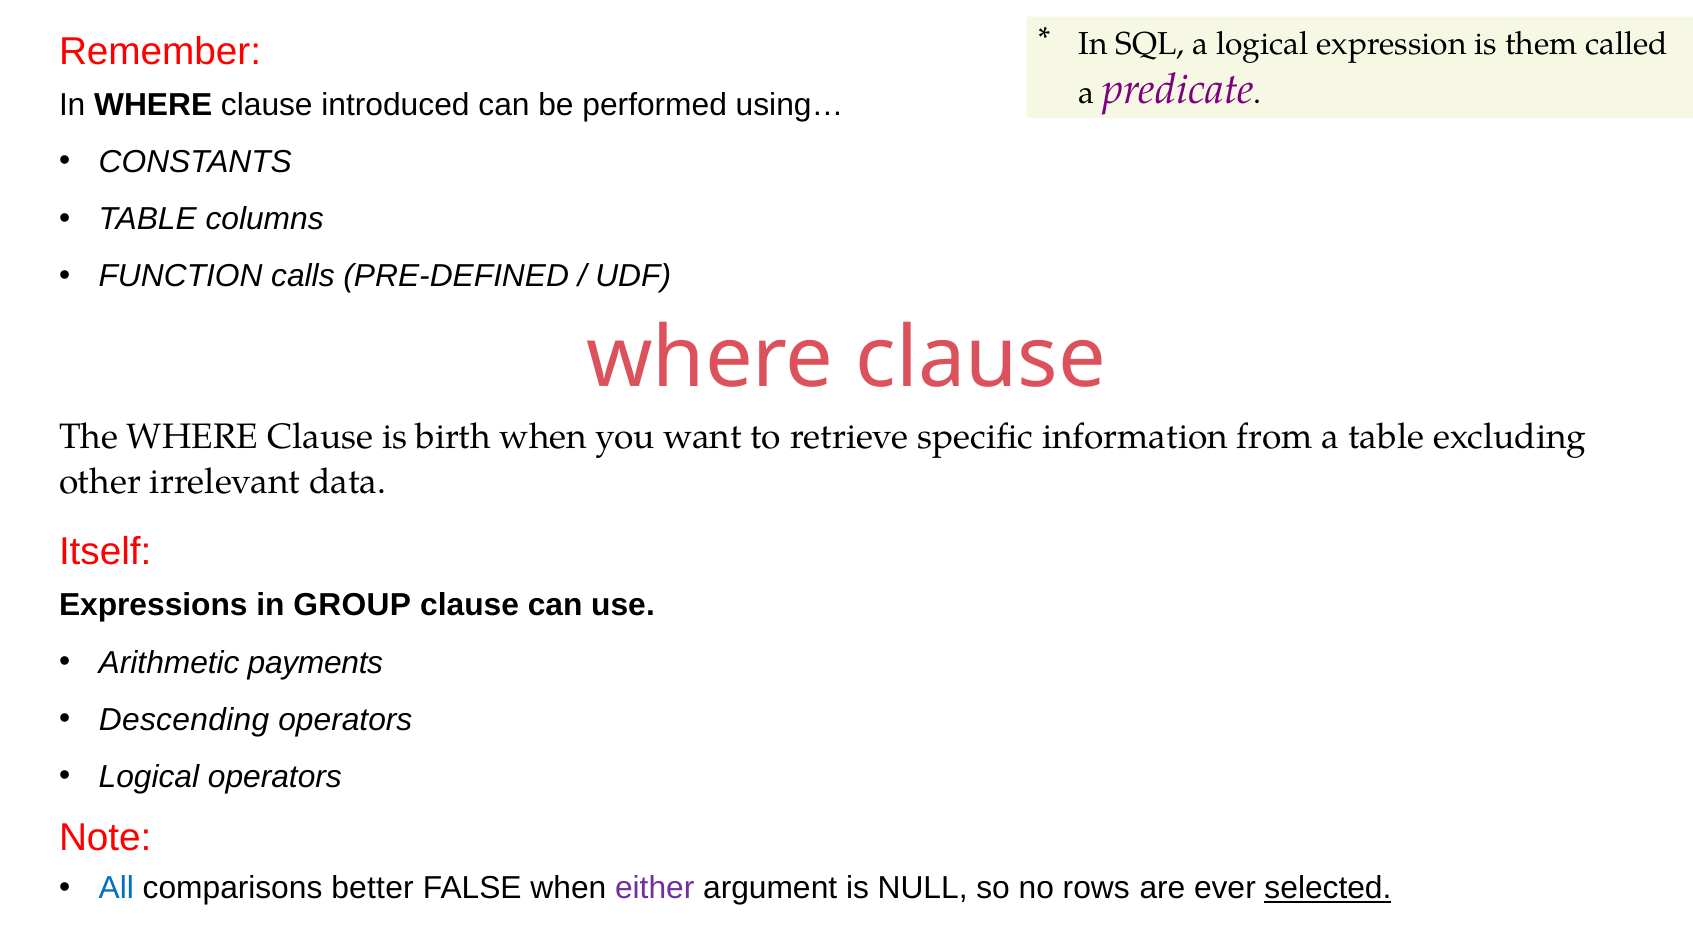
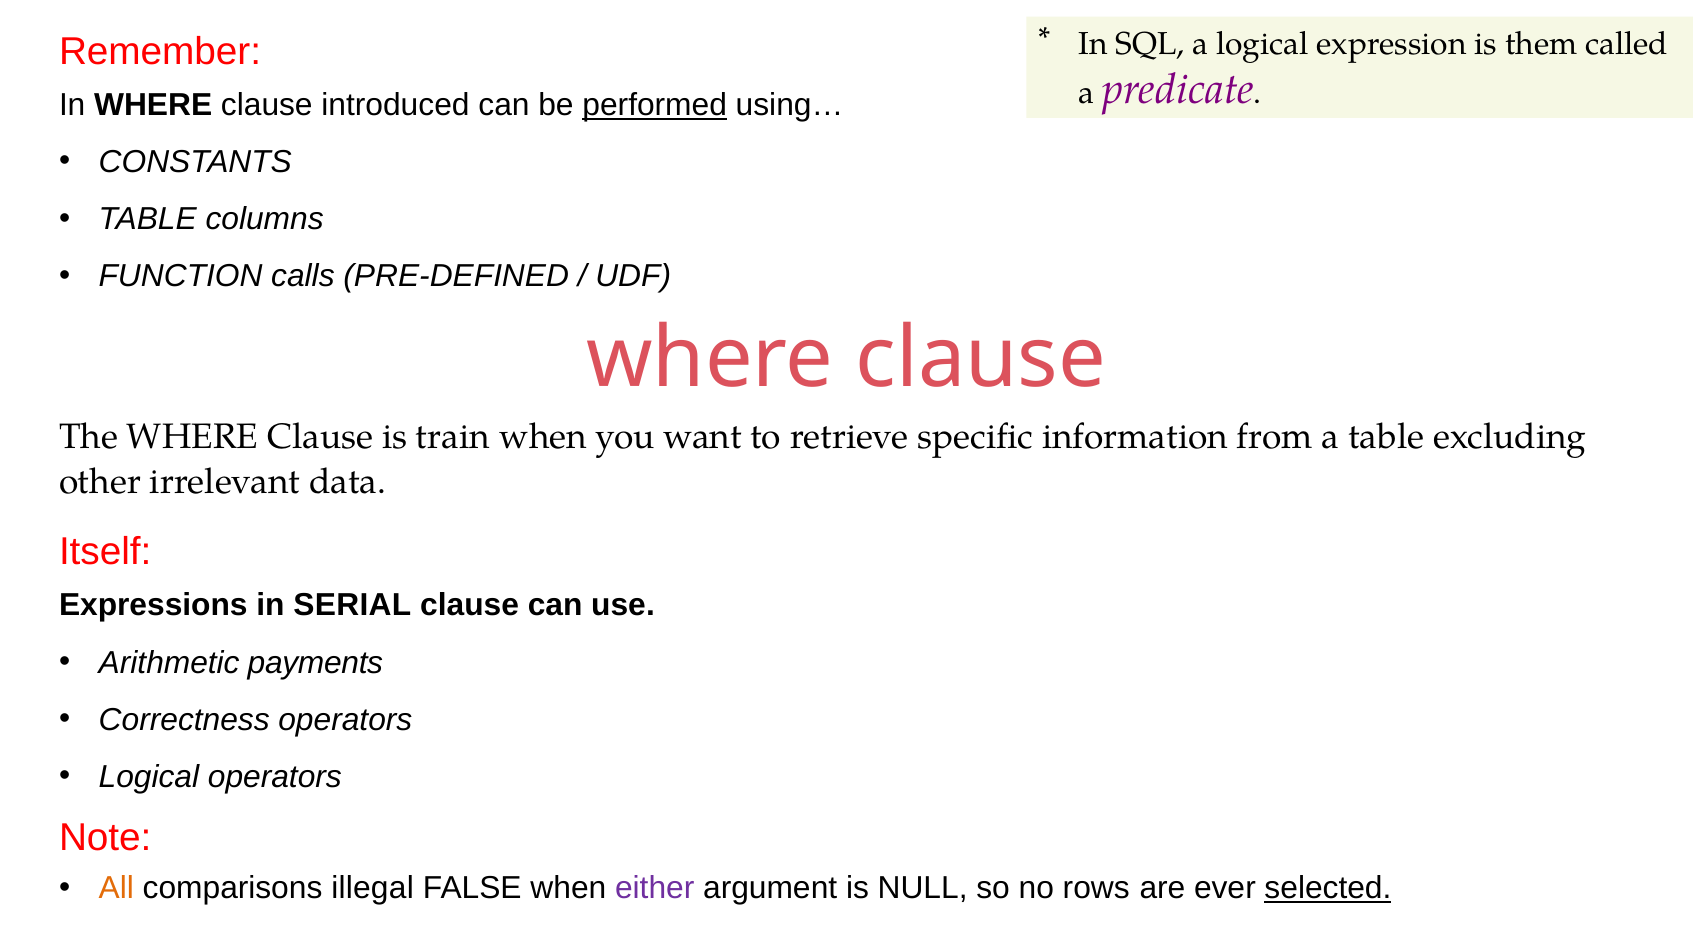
performed underline: none -> present
birth: birth -> train
GROUP: GROUP -> SERIAL
Descending: Descending -> Correctness
All colour: blue -> orange
better: better -> illegal
